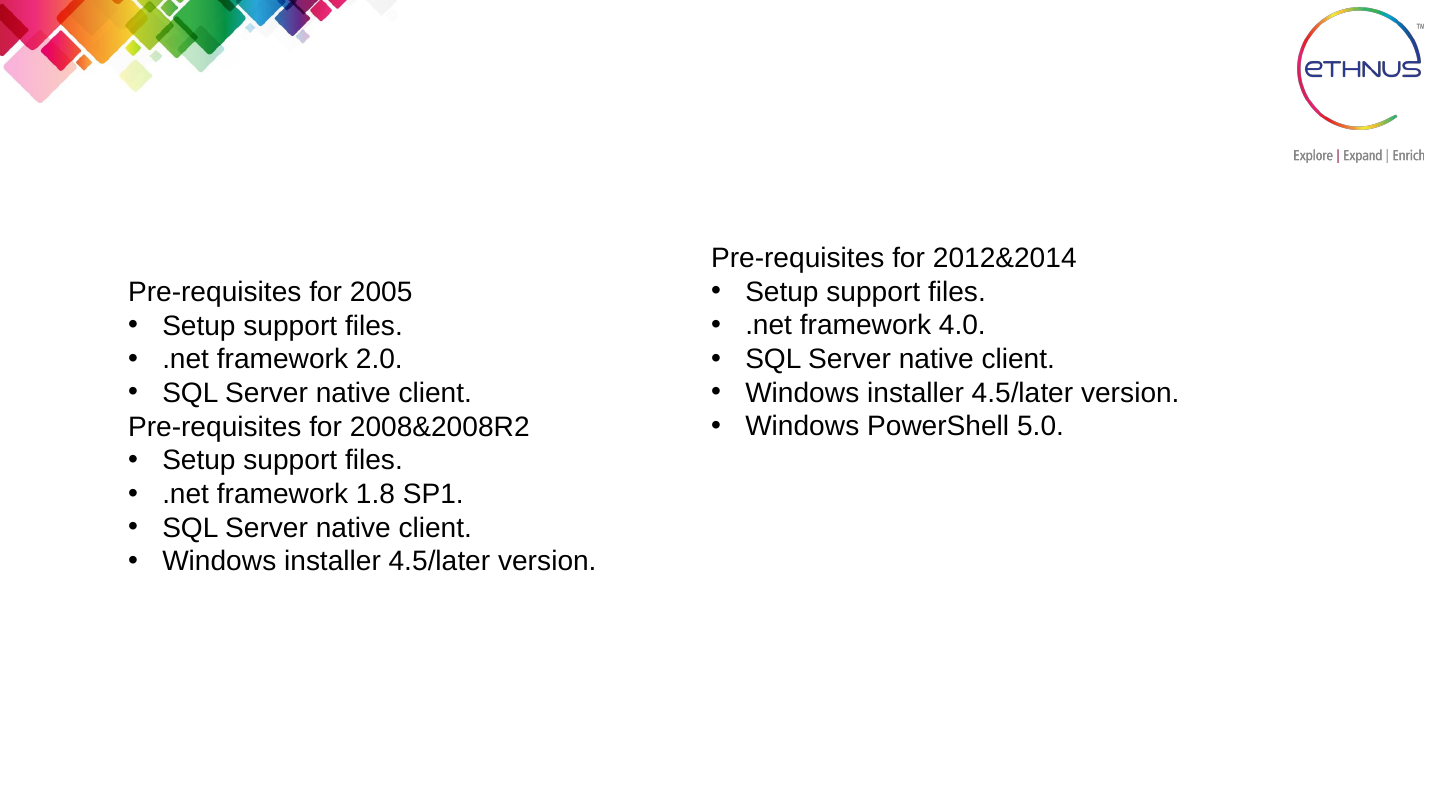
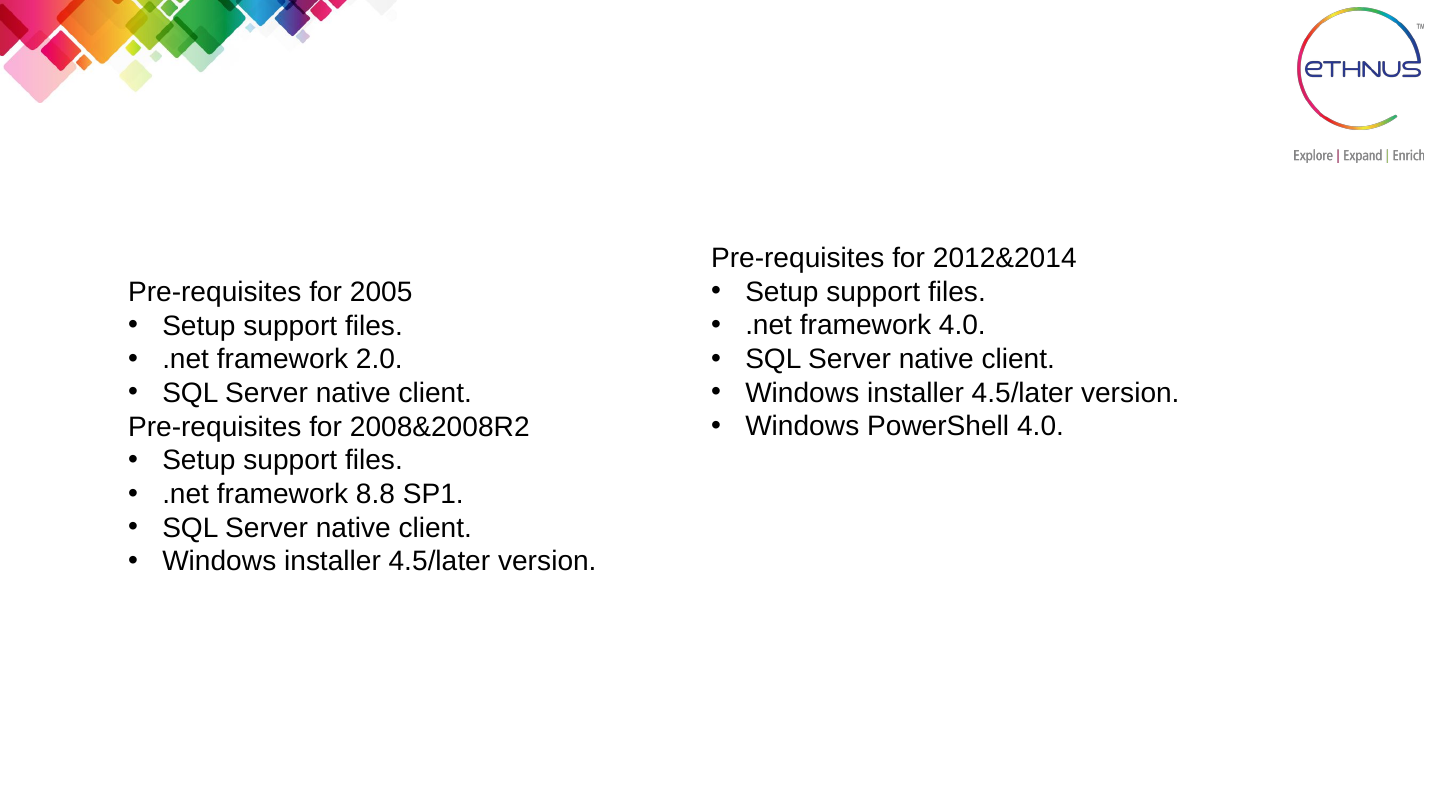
PowerShell 5.0: 5.0 -> 4.0
1.8: 1.8 -> 8.8
